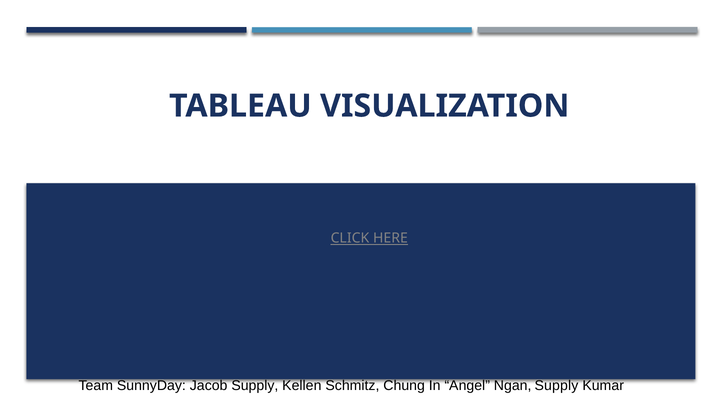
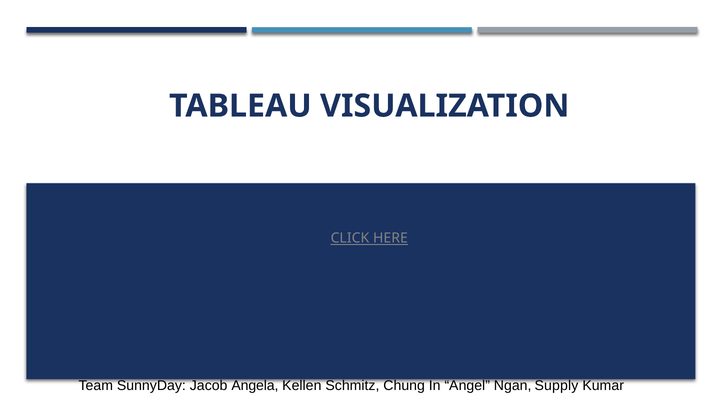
Jacob Supply: Supply -> Angela
